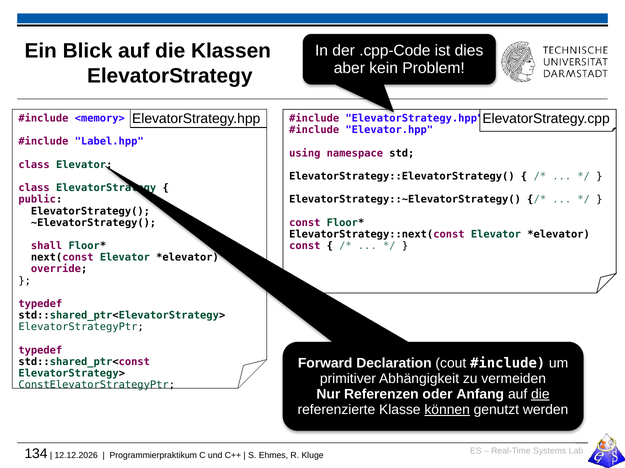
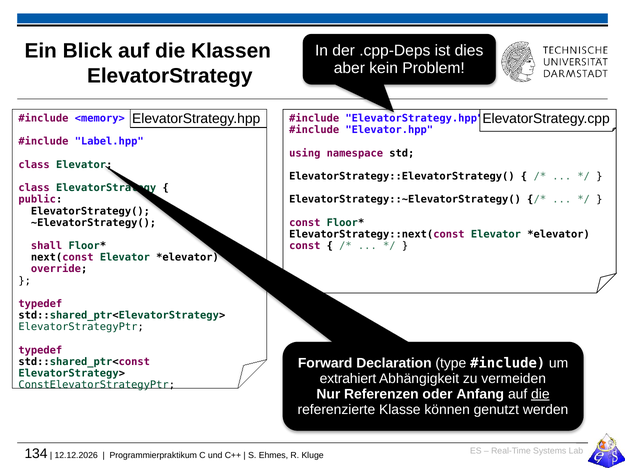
.cpp-Code: .cpp-Code -> .cpp-Deps
cout: cout -> type
primitiver: primitiver -> extrahiert
können underline: present -> none
